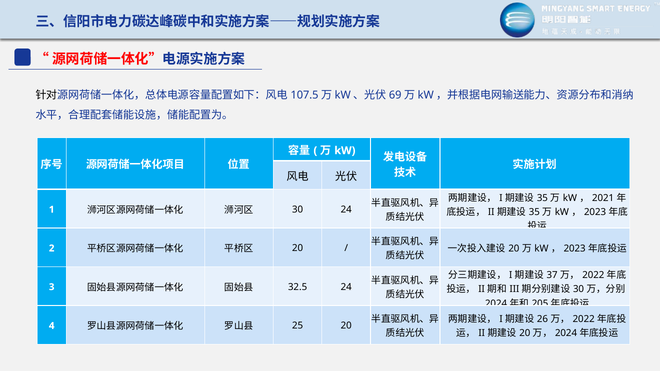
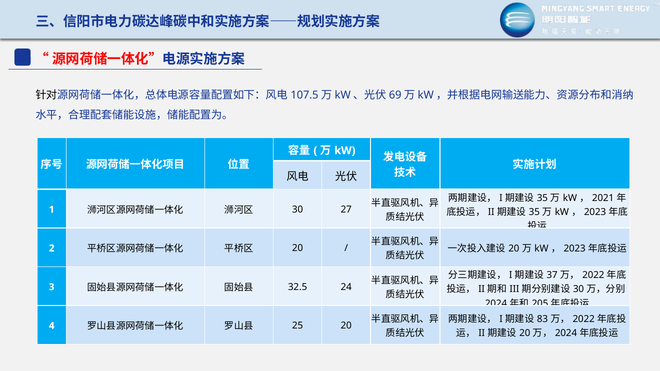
30 24: 24 -> 27
26: 26 -> 83
